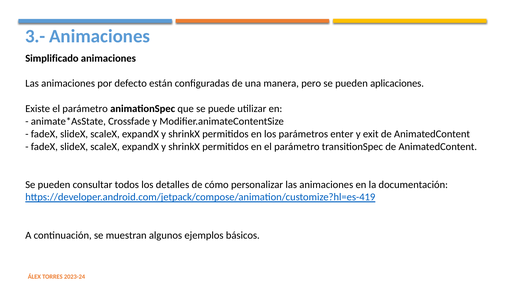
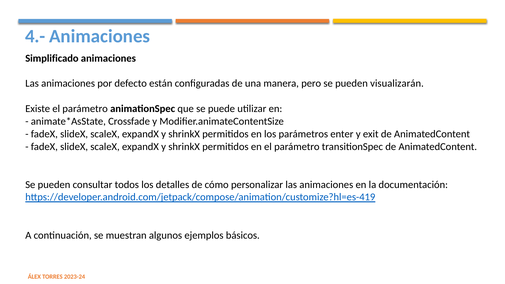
3.-: 3.- -> 4.-
aplicaciones: aplicaciones -> visualizarán
